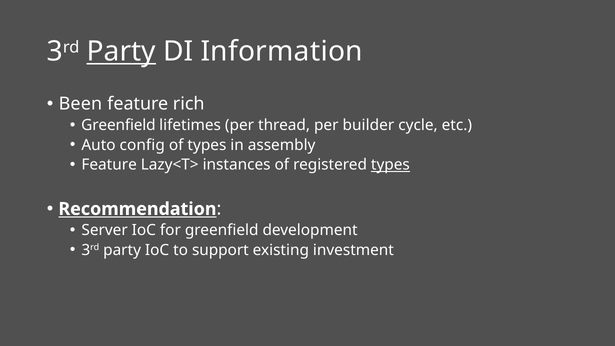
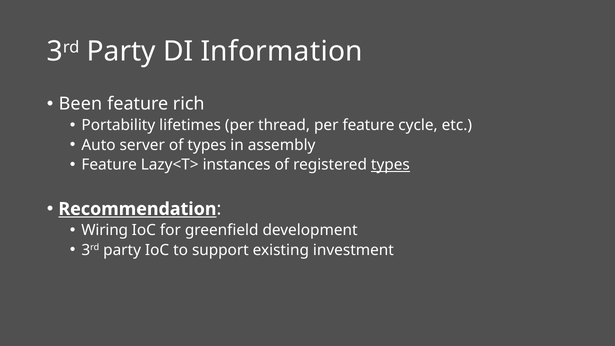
Party at (121, 52) underline: present -> none
Greenfield at (118, 125): Greenfield -> Portability
per builder: builder -> feature
config: config -> server
Server: Server -> Wiring
